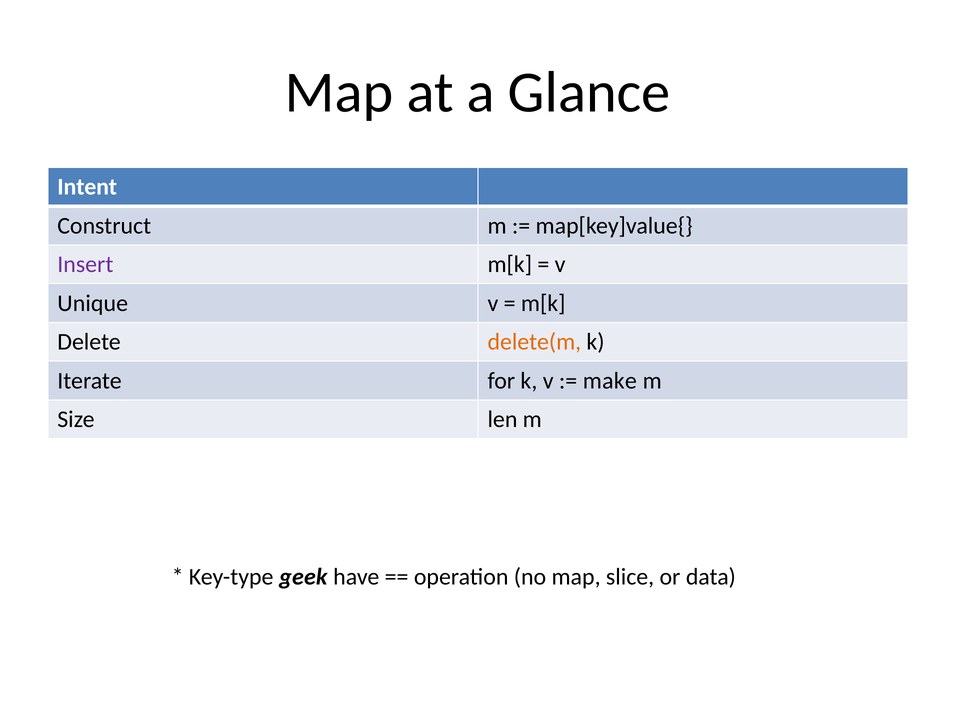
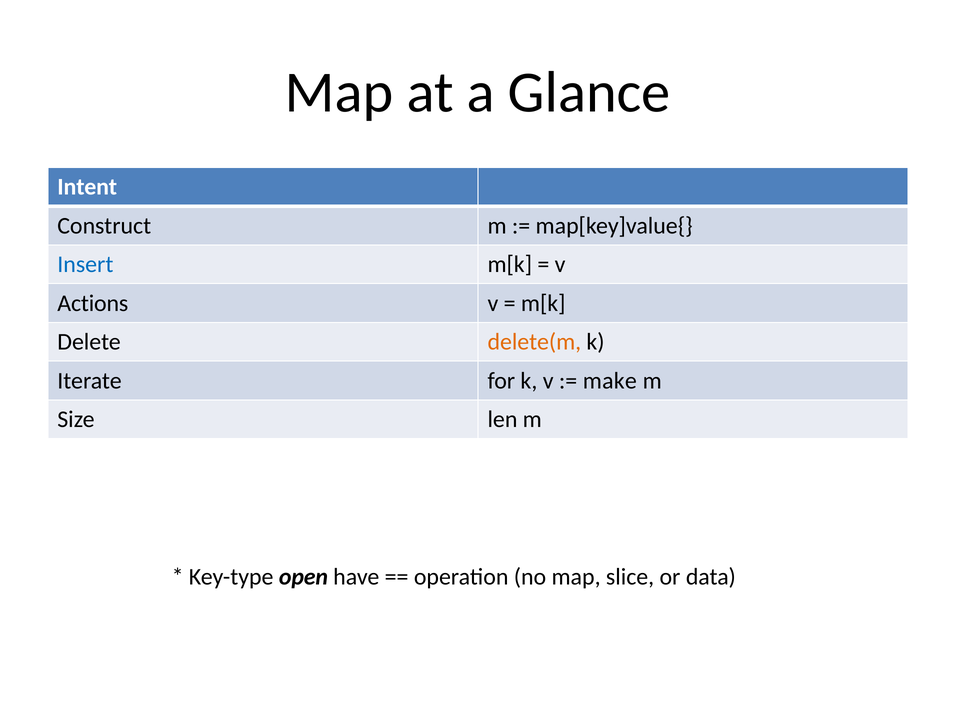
Insert colour: purple -> blue
Unique: Unique -> Actions
geek: geek -> open
